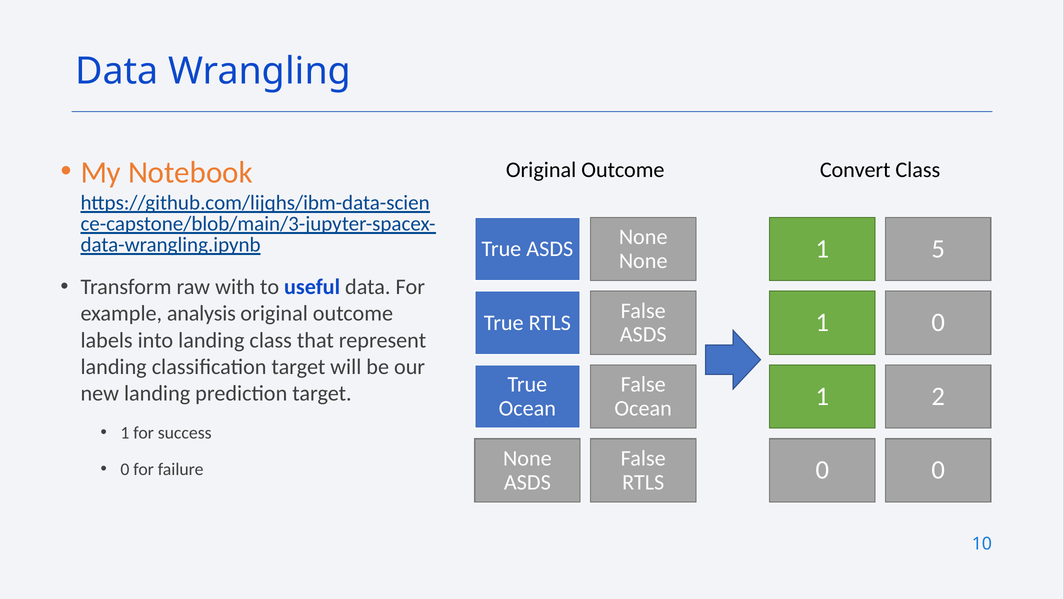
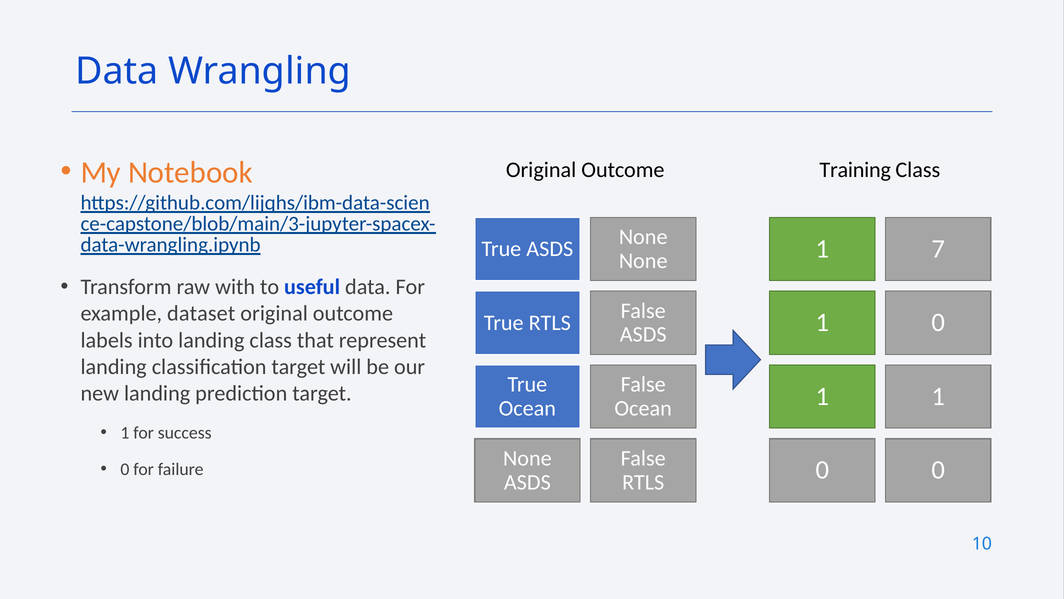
Convert: Convert -> Training
5: 5 -> 7
analysis: analysis -> dataset
1 2: 2 -> 1
